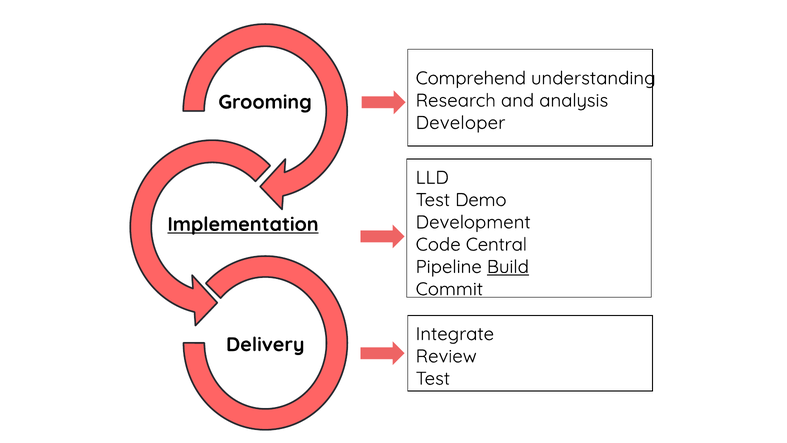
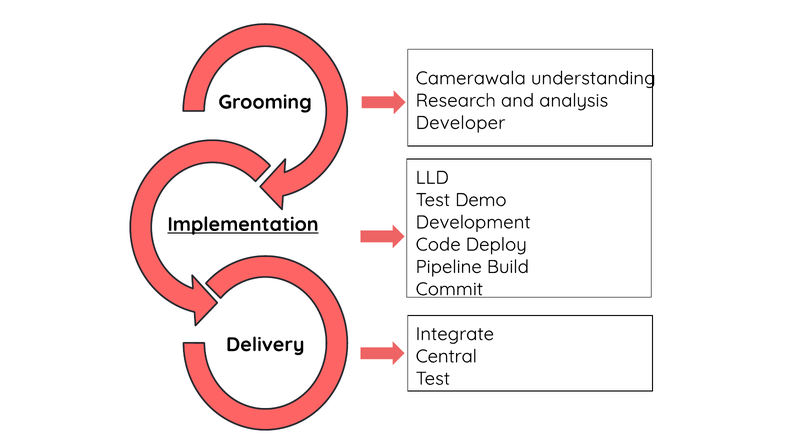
Comprehend: Comprehend -> Camerawala
Central: Central -> Deploy
Build underline: present -> none
Review: Review -> Central
